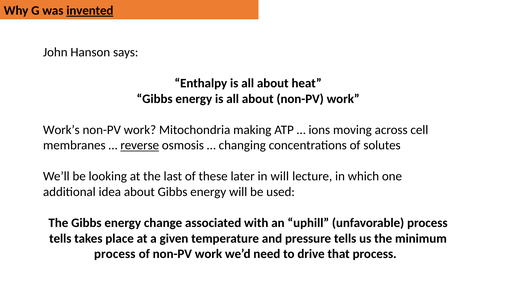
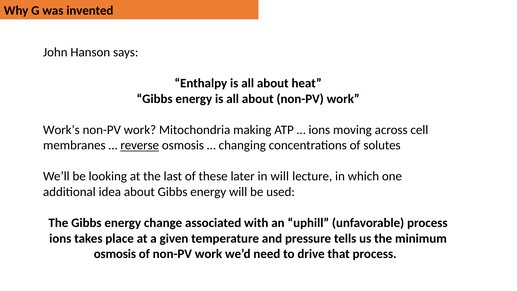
invented underline: present -> none
tells at (60, 238): tells -> ions
process at (115, 254): process -> osmosis
